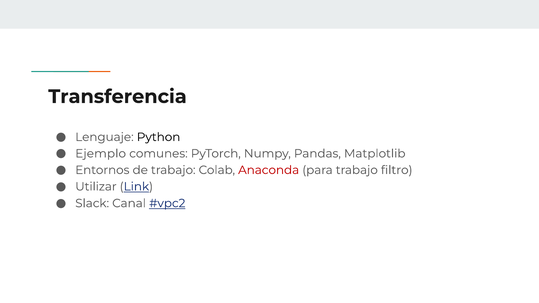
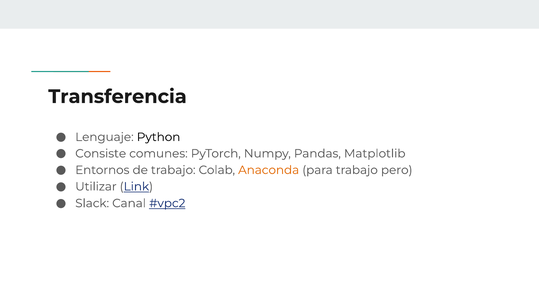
Ejemplo: Ejemplo -> Consiste
Anaconda colour: red -> orange
filtro: filtro -> pero
